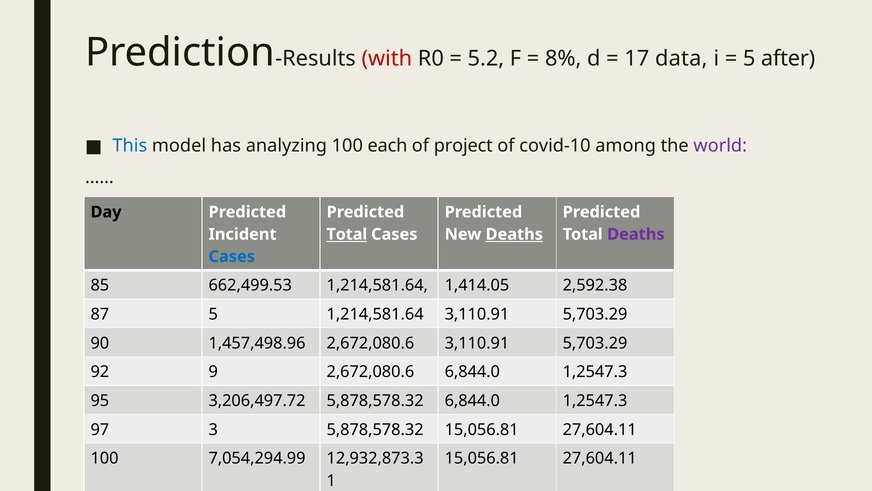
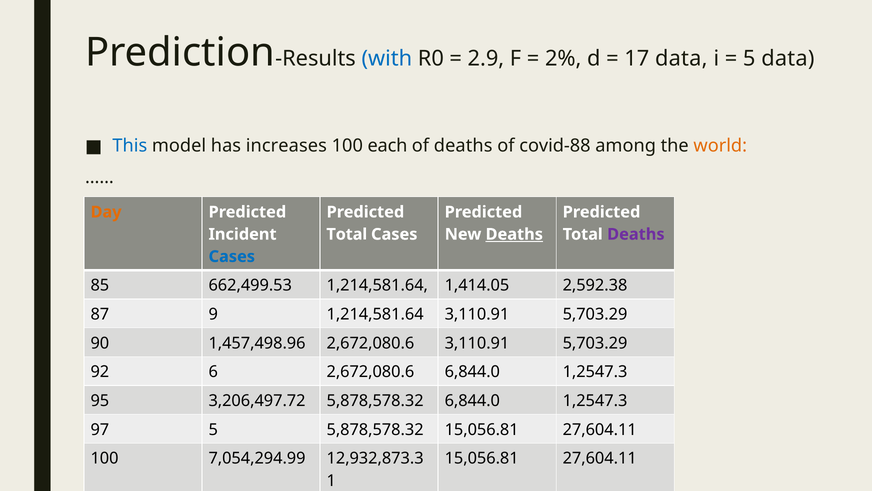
with colour: red -> blue
5.2: 5.2 -> 2.9
8%: 8% -> 2%
5 after: after -> data
analyzing: analyzing -> increases
of project: project -> deaths
covid-10: covid-10 -> covid-88
world colour: purple -> orange
Day colour: black -> orange
Total at (347, 234) underline: present -> none
87 5: 5 -> 9
9: 9 -> 6
97 3: 3 -> 5
